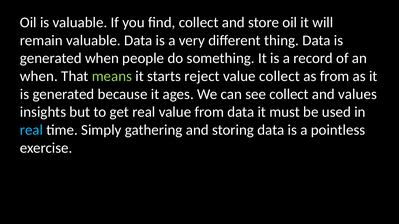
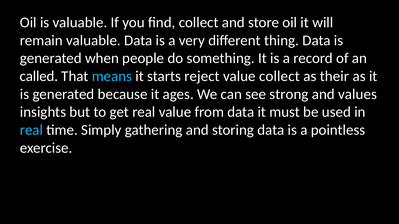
when at (39, 76): when -> called
means colour: light green -> light blue
as from: from -> their
see collect: collect -> strong
